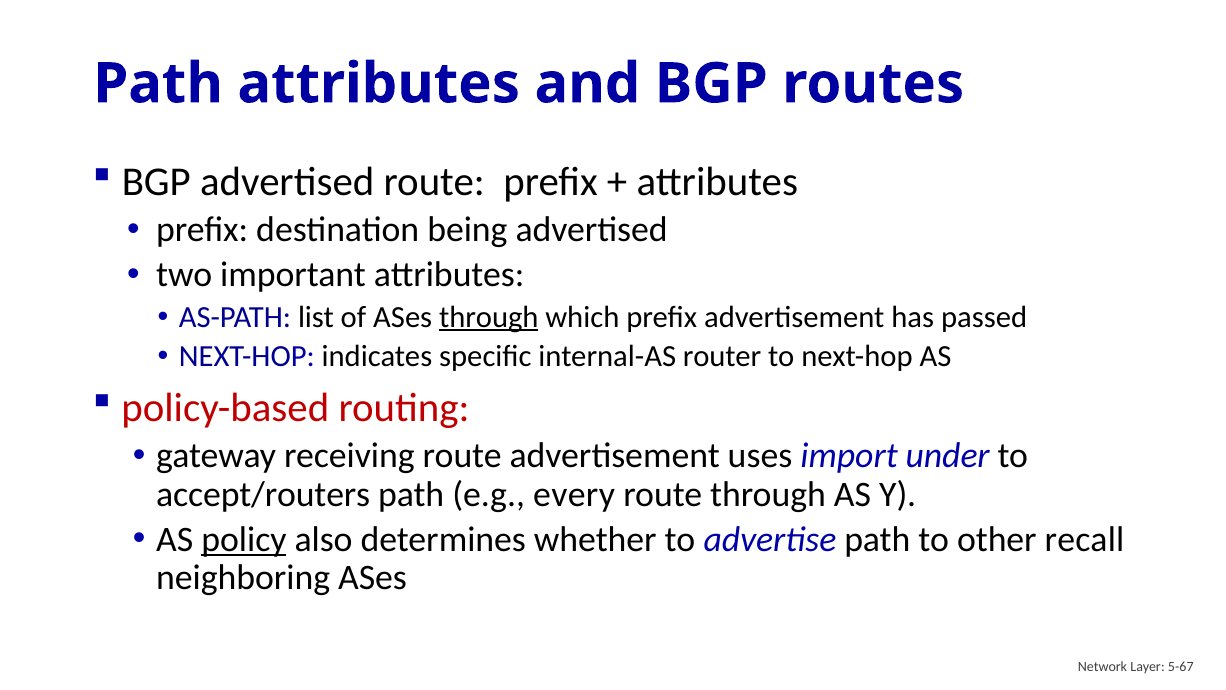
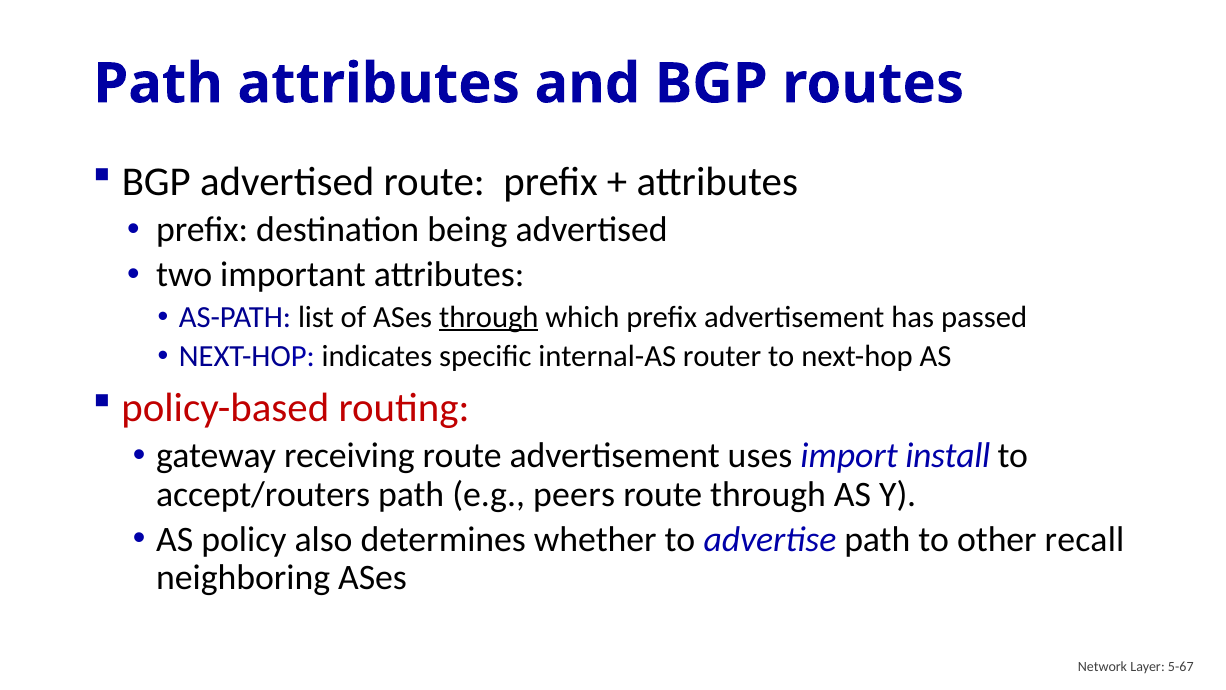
under: under -> install
every: every -> peers
policy underline: present -> none
